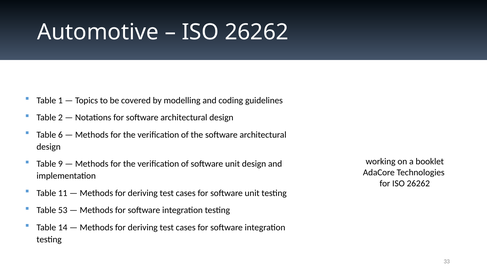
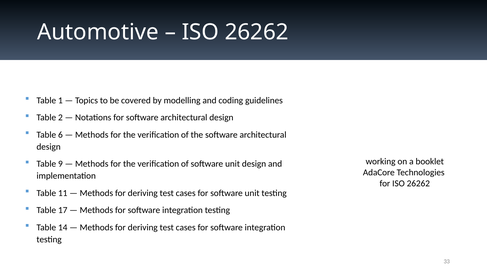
53: 53 -> 17
